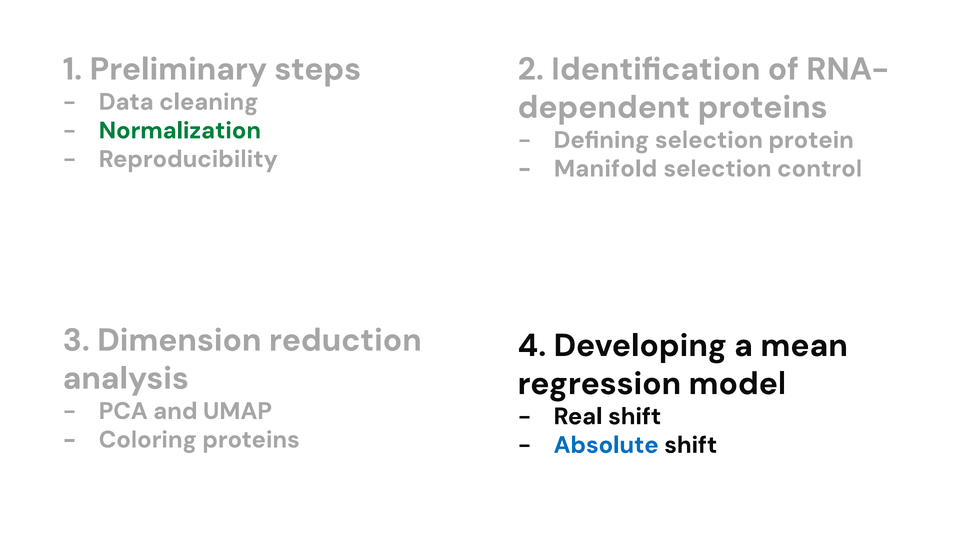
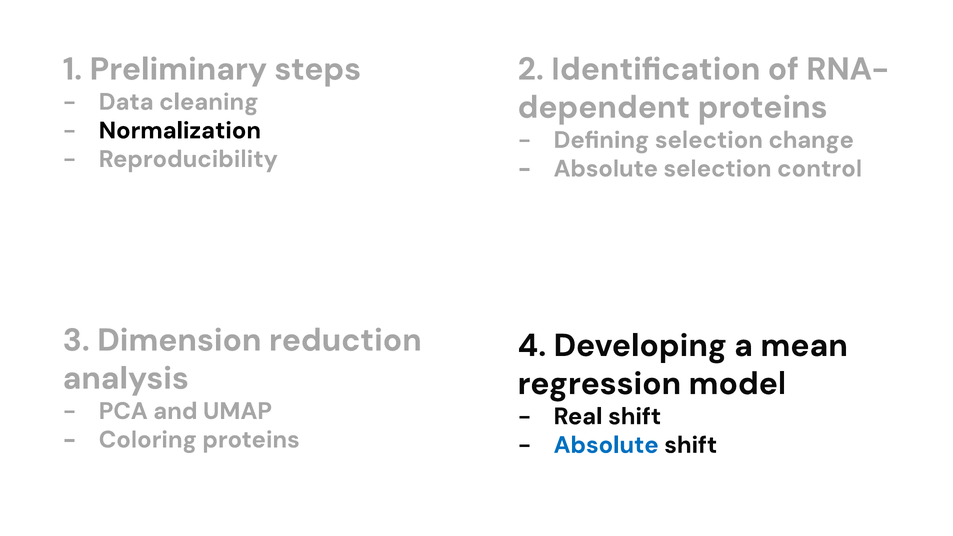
Normalization colour: green -> black
protein: protein -> change
Manifold at (606, 169): Manifold -> Absolute
